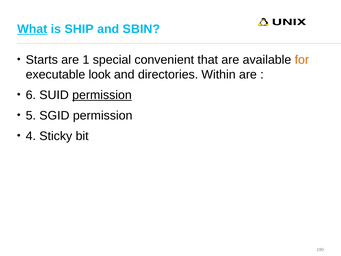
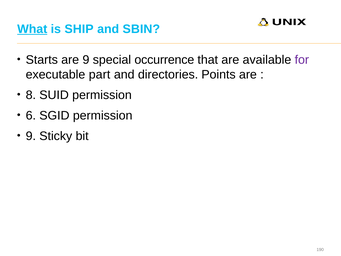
are 1: 1 -> 9
convenient: convenient -> occurrence
for colour: orange -> purple
look: look -> part
Within: Within -> Points
6: 6 -> 8
permission at (102, 95) underline: present -> none
5: 5 -> 6
4 at (31, 136): 4 -> 9
